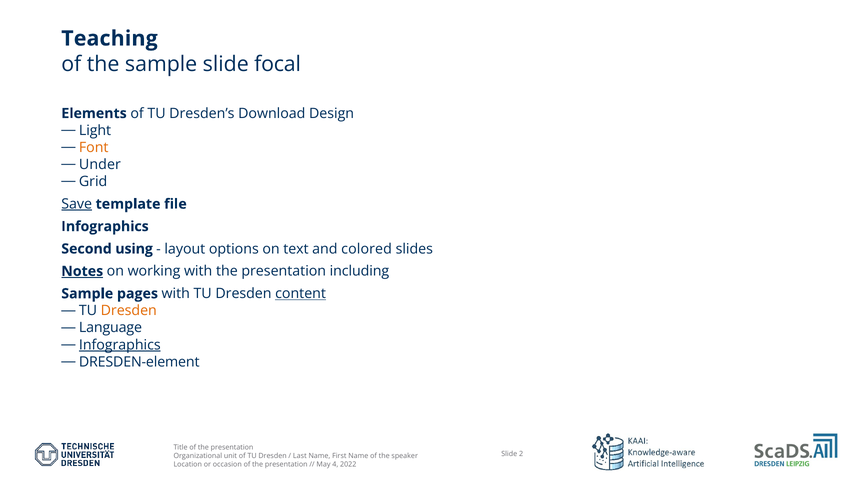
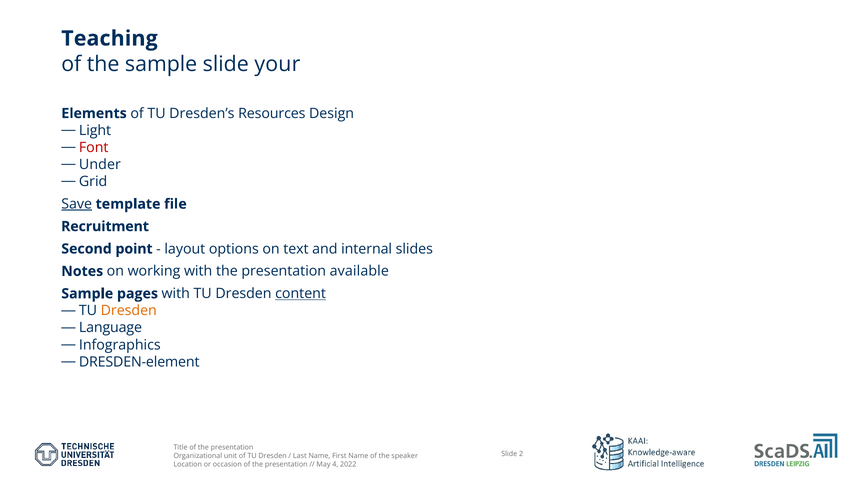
focal: focal -> your
Download: Download -> Resources
Font colour: orange -> red
Infographics at (105, 227): Infographics -> Recruitment
using: using -> point
colored: colored -> internal
Notes underline: present -> none
including: including -> available
Infographics at (120, 345) underline: present -> none
